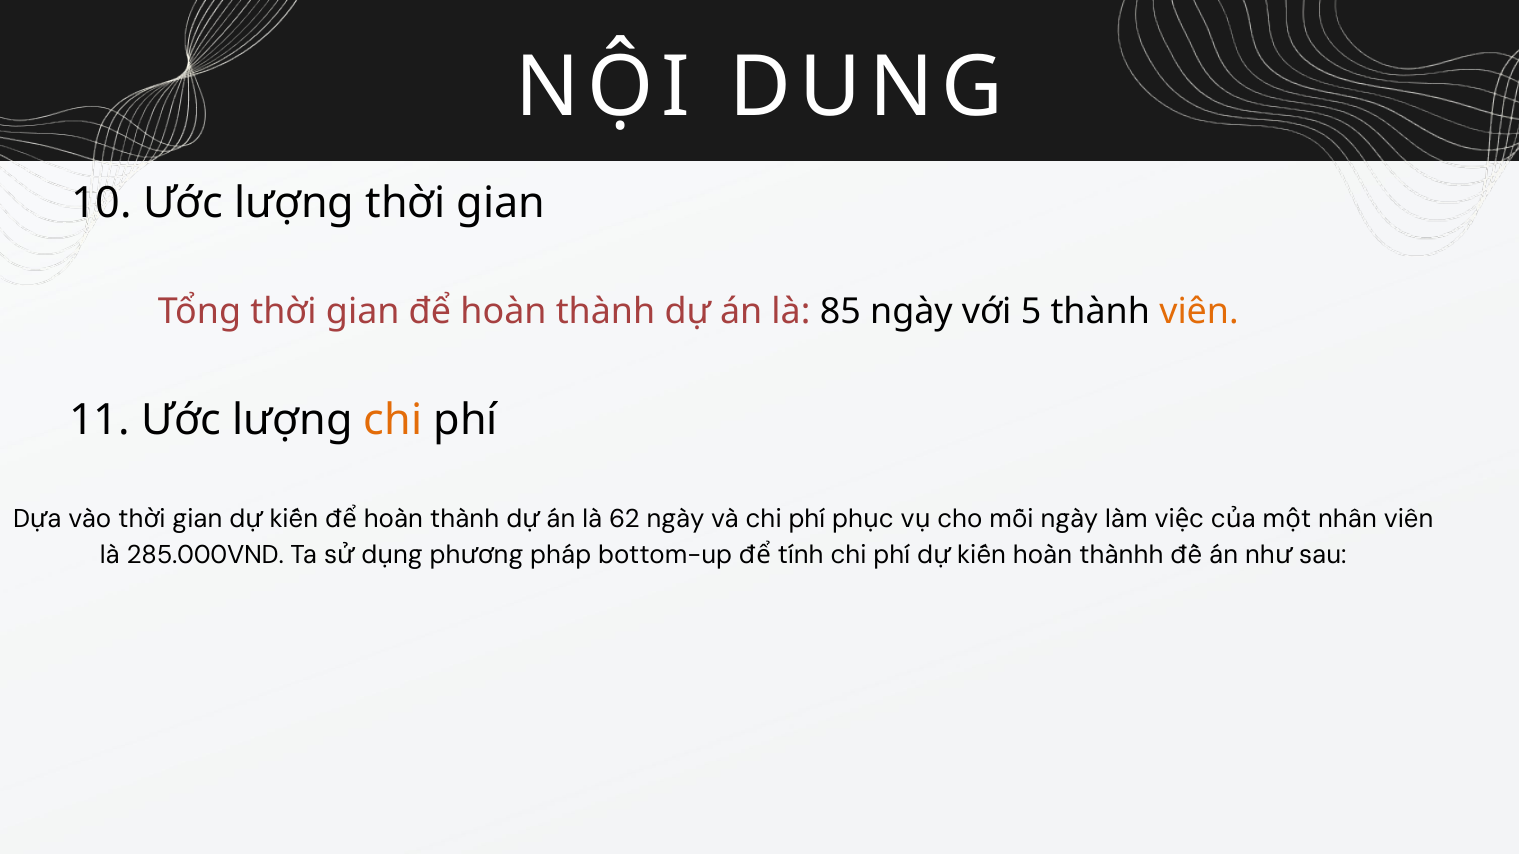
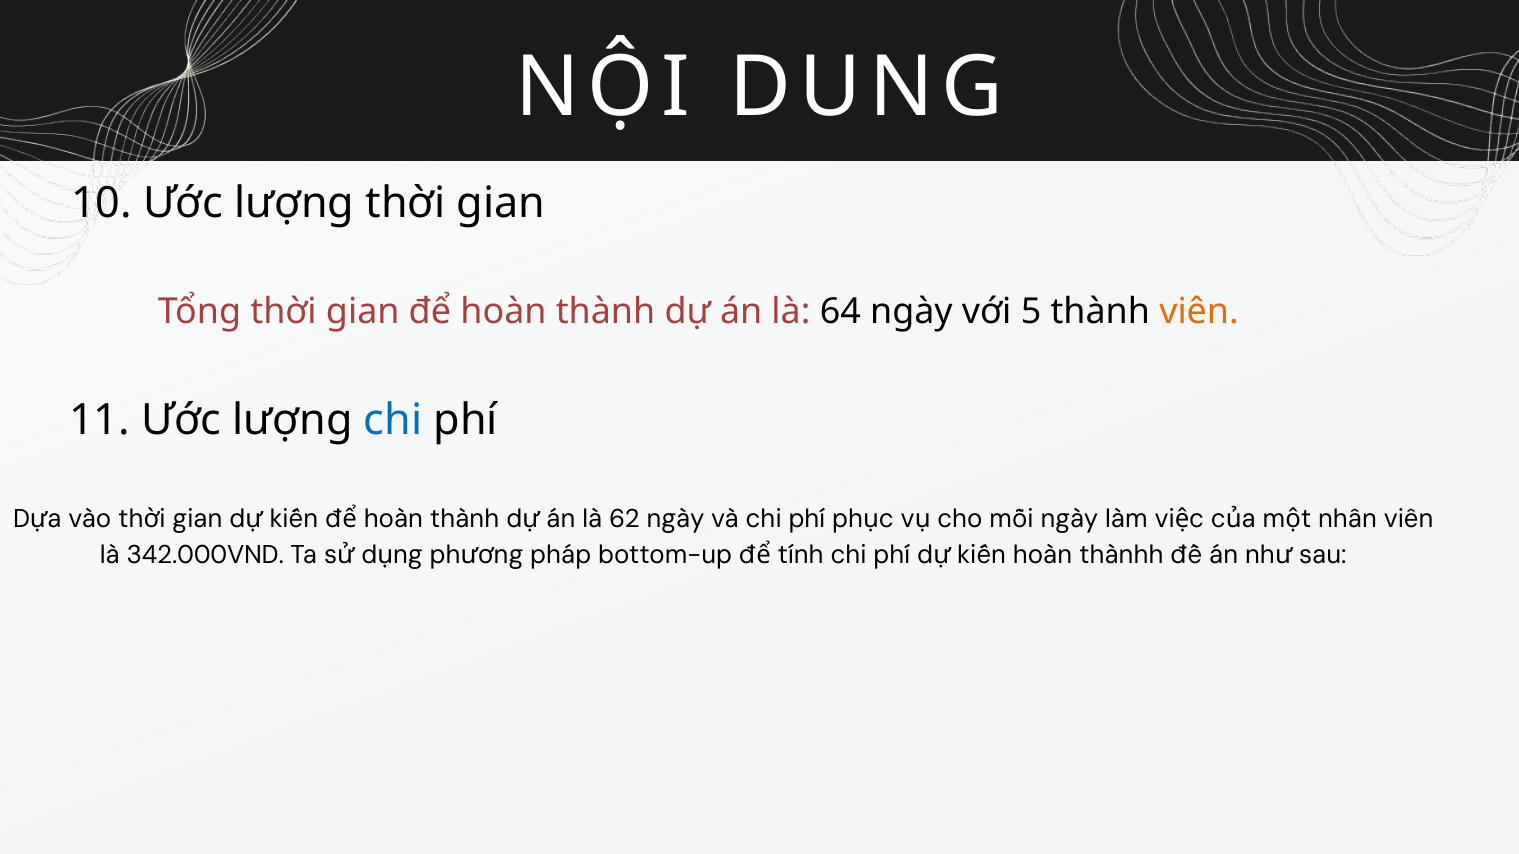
85: 85 -> 64
chi at (393, 421) colour: orange -> blue
285.000VND: 285.000VND -> 342.000VND
